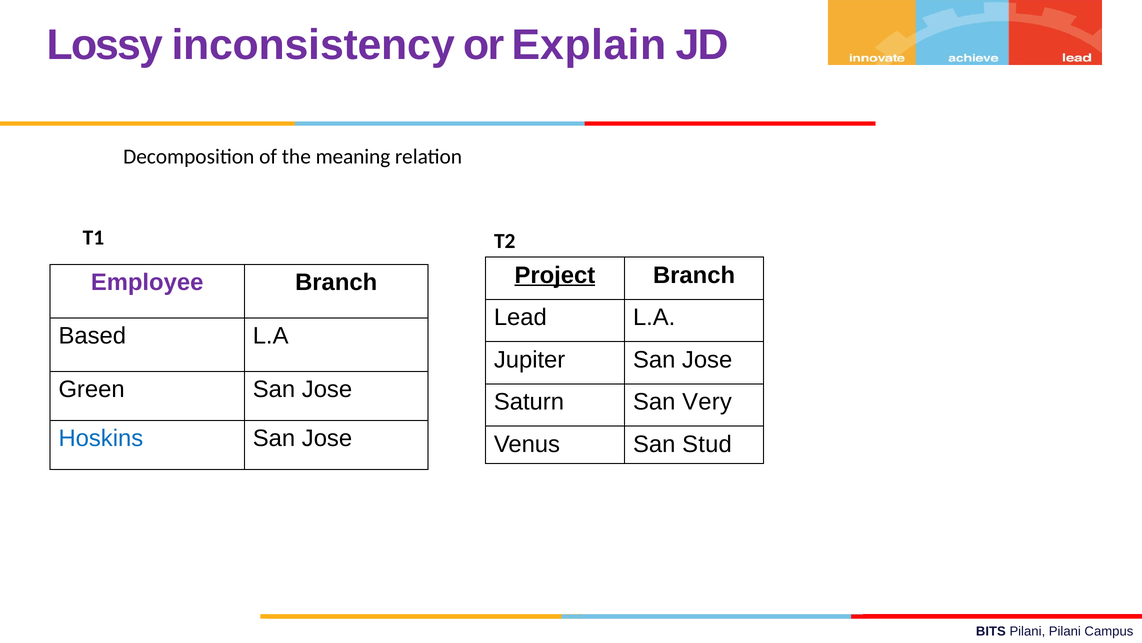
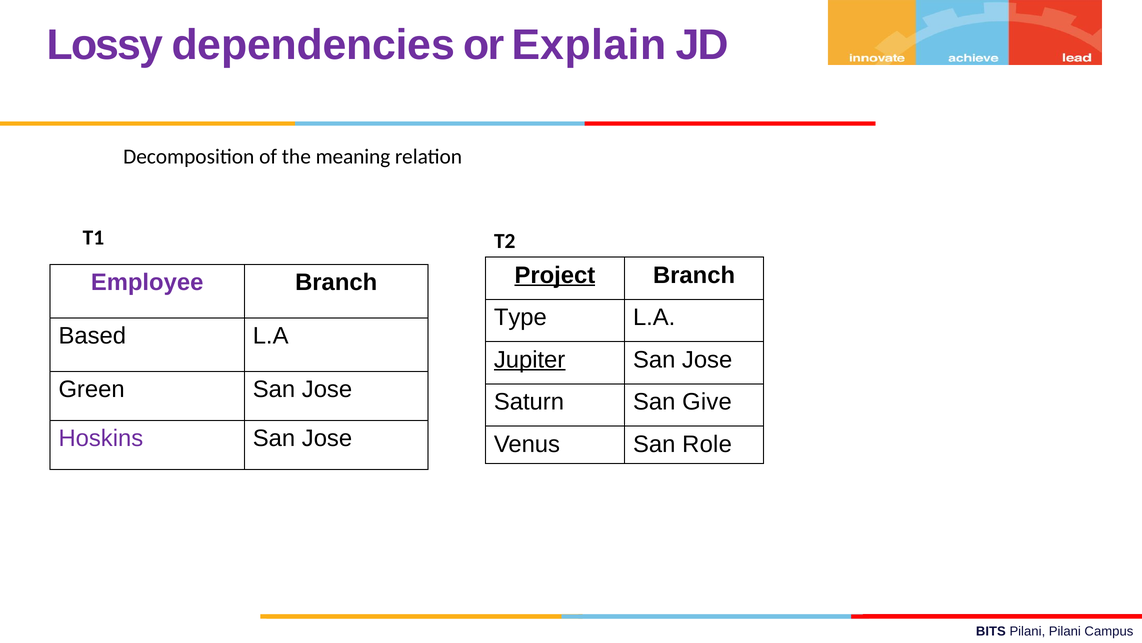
inconsistency: inconsistency -> dependencies
Lead: Lead -> Type
Jupiter underline: none -> present
Very: Very -> Give
Hoskins colour: blue -> purple
Stud: Stud -> Role
